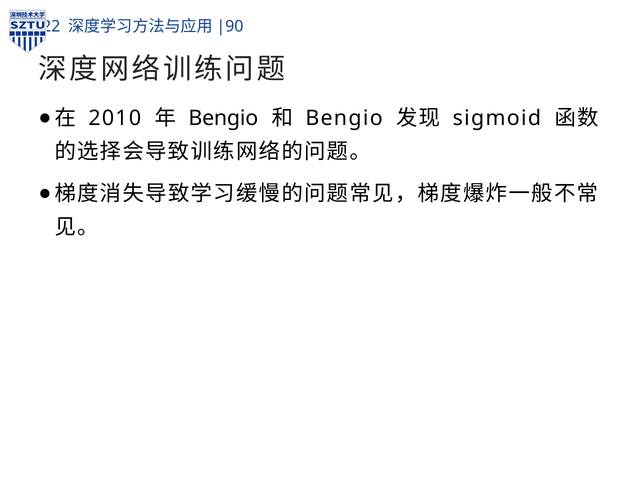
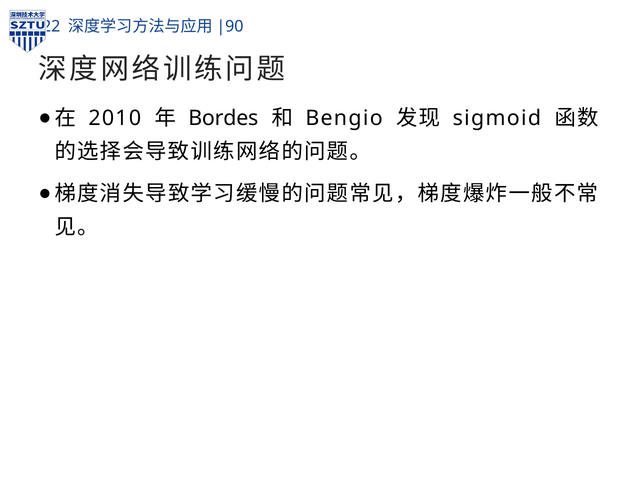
Bengio at (223, 118): Bengio -> Bordes
